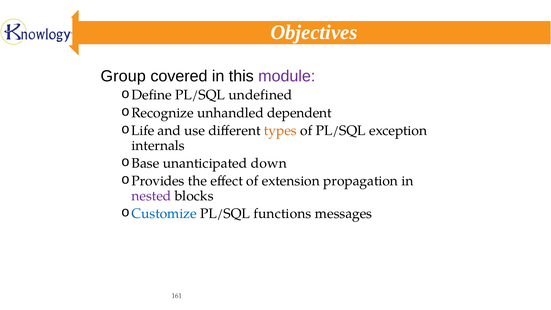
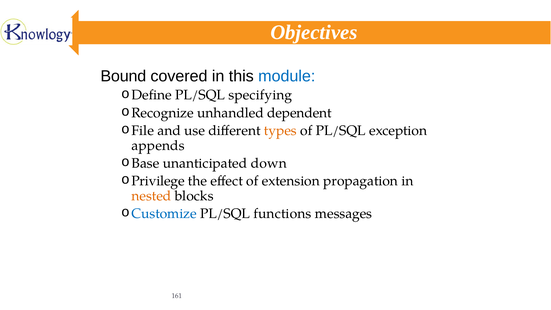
Group: Group -> Bound
module colour: purple -> blue
undefined: undefined -> specifying
Life: Life -> File
internals: internals -> appends
Provides: Provides -> Privilege
nested colour: purple -> orange
